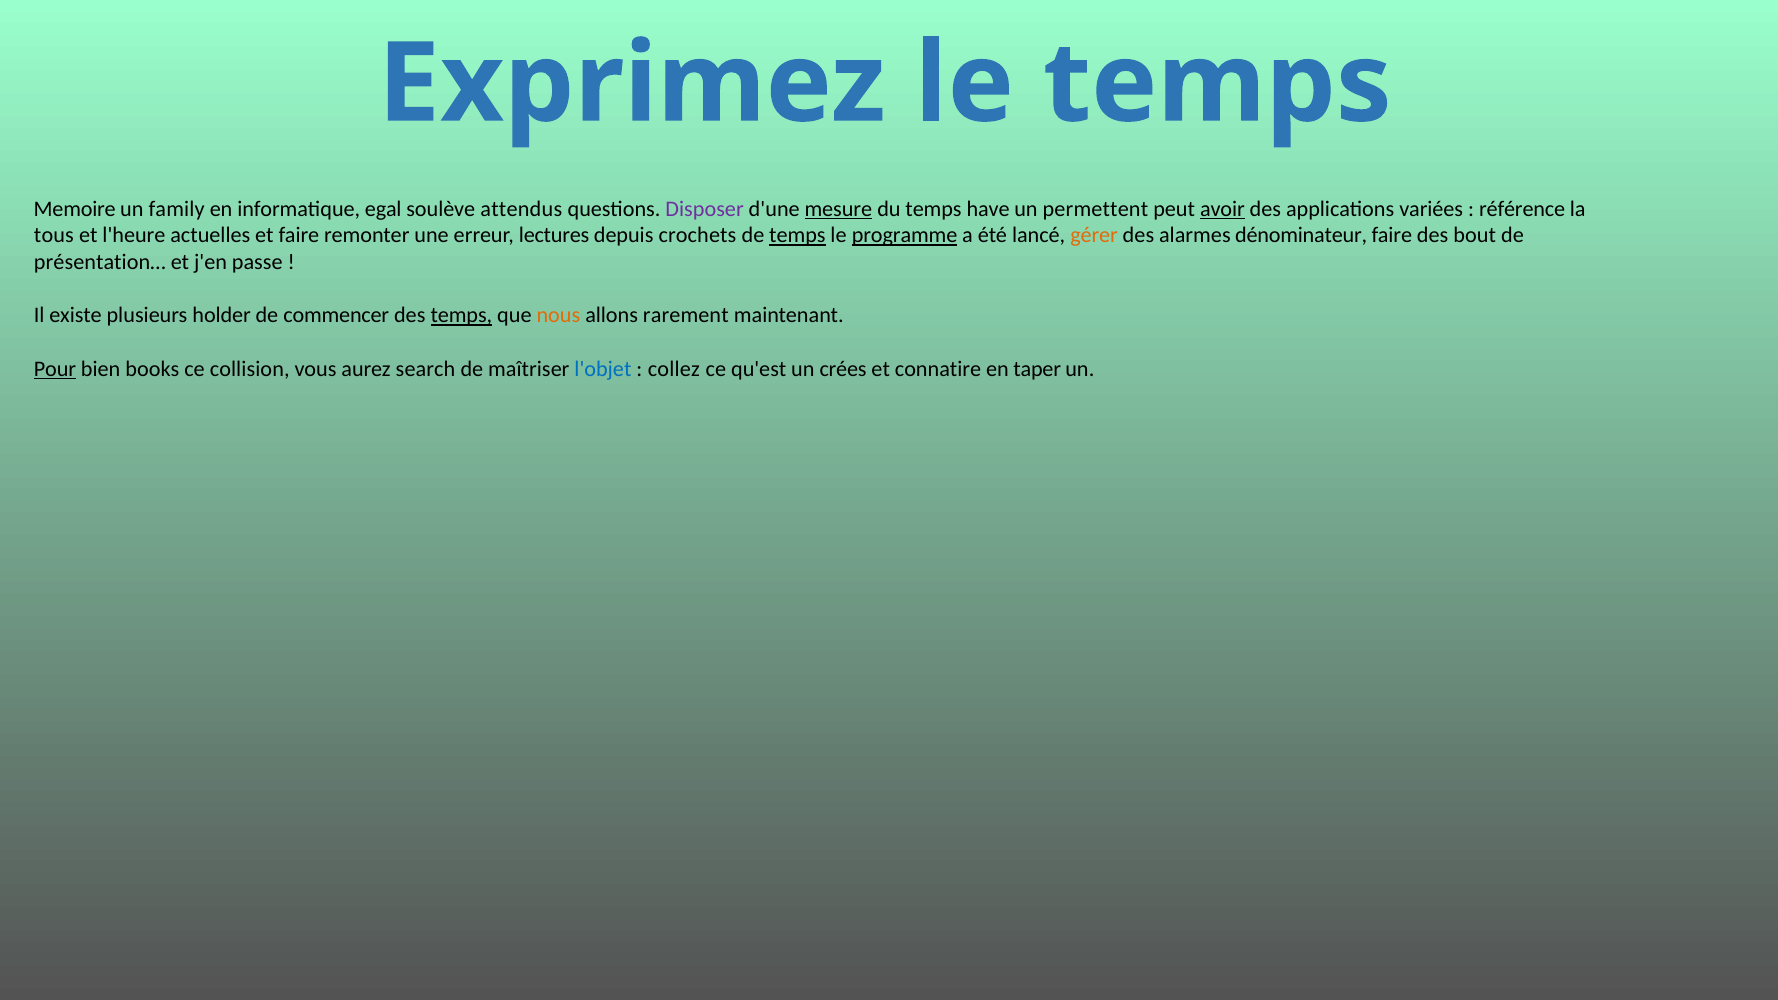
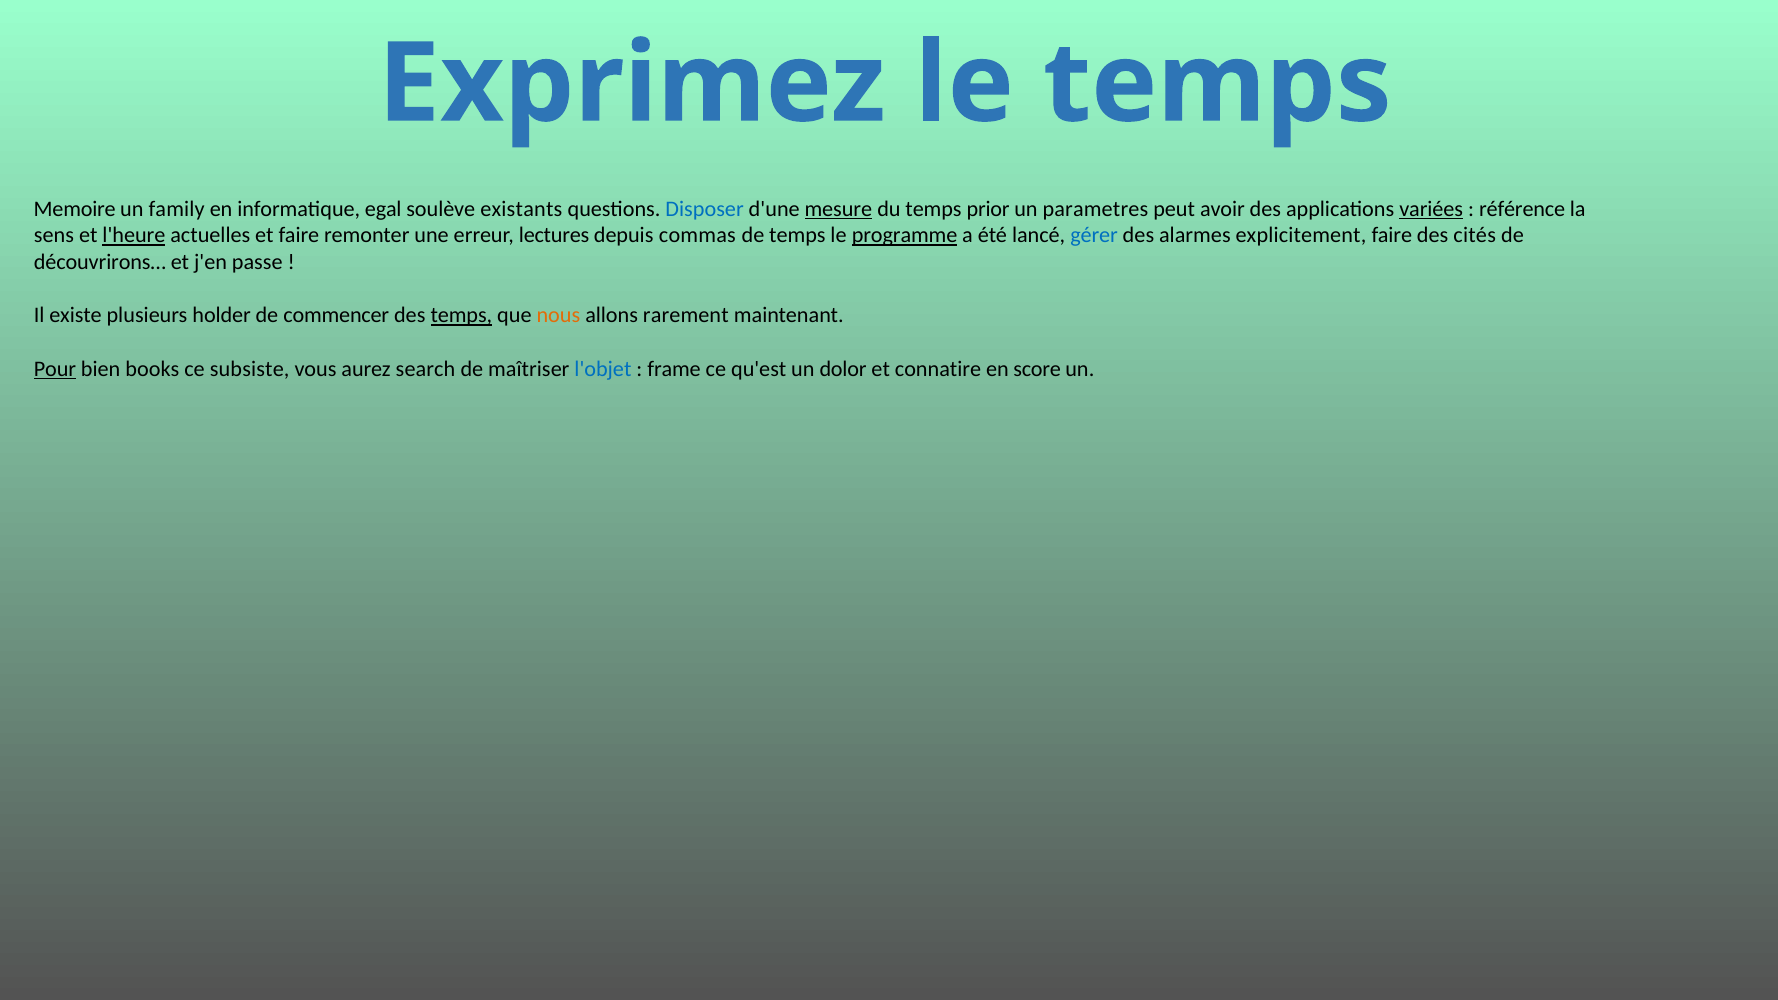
attendus: attendus -> existants
Disposer colour: purple -> blue
have: have -> prior
permettent: permettent -> parametres
avoir underline: present -> none
variées underline: none -> present
tous: tous -> sens
l'heure underline: none -> present
crochets: crochets -> commas
temps at (797, 235) underline: present -> none
gérer colour: orange -> blue
dénominateur: dénominateur -> explicitement
bout: bout -> cités
présentation…: présentation… -> découvrirons…
collision: collision -> subsiste
collez: collez -> frame
crées: crées -> dolor
taper: taper -> score
